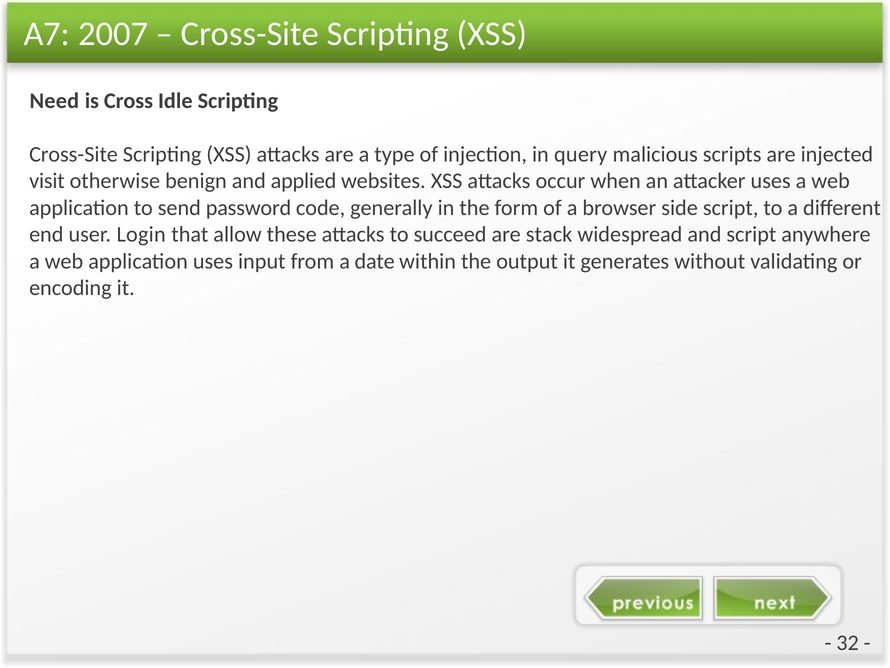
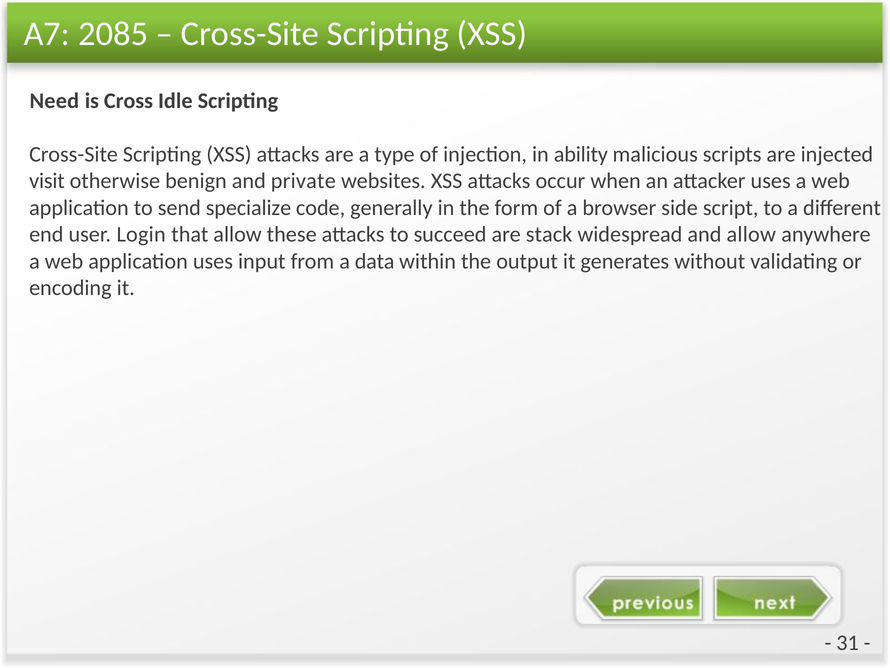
2007: 2007 -> 2085
query: query -> ability
applied: applied -> private
password: password -> specialize
and script: script -> allow
date: date -> data
32: 32 -> 31
